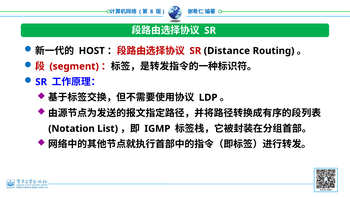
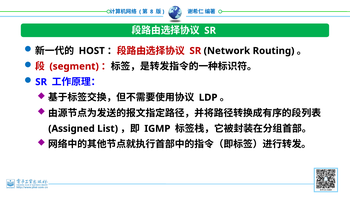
Distance: Distance -> Network
Notation: Notation -> Assigned
